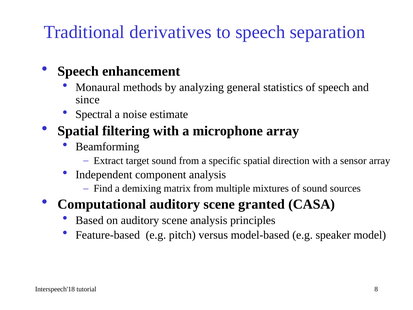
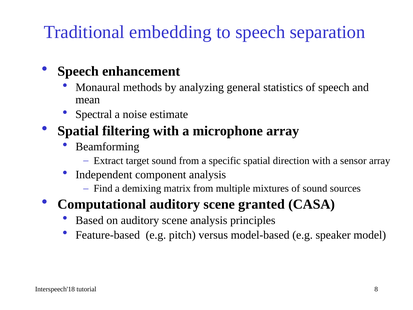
derivatives: derivatives -> embedding
since: since -> mean
